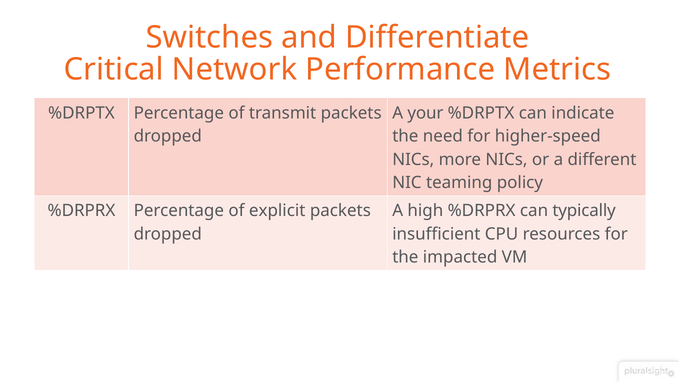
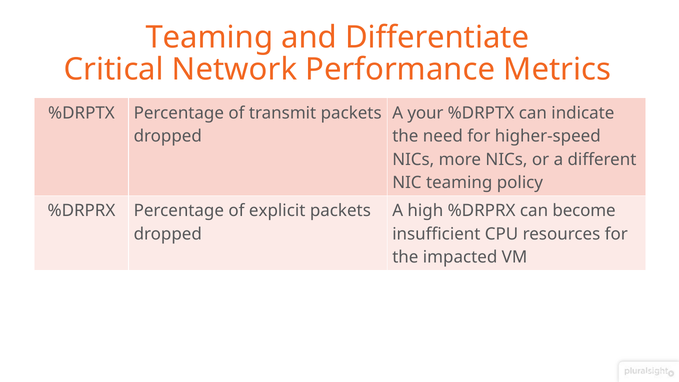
Switches at (209, 38): Switches -> Teaming
typically: typically -> become
